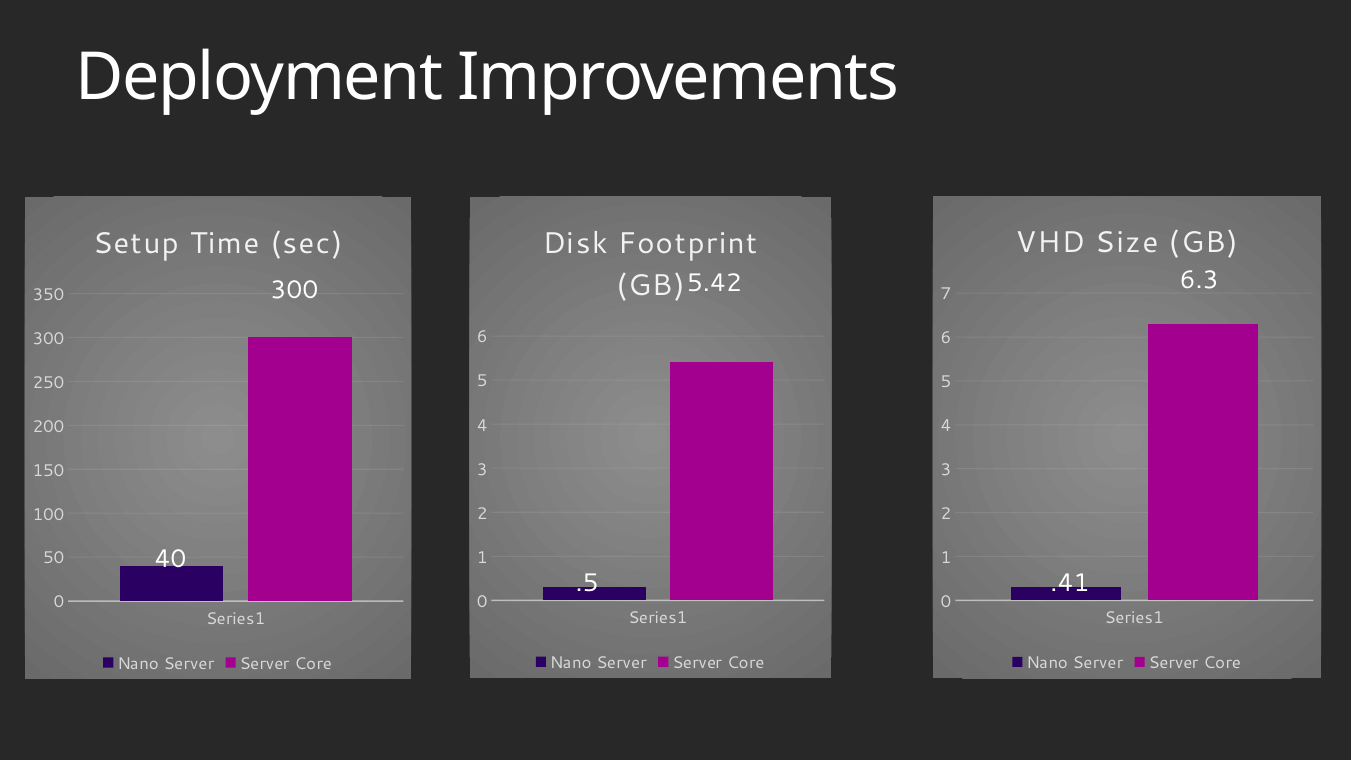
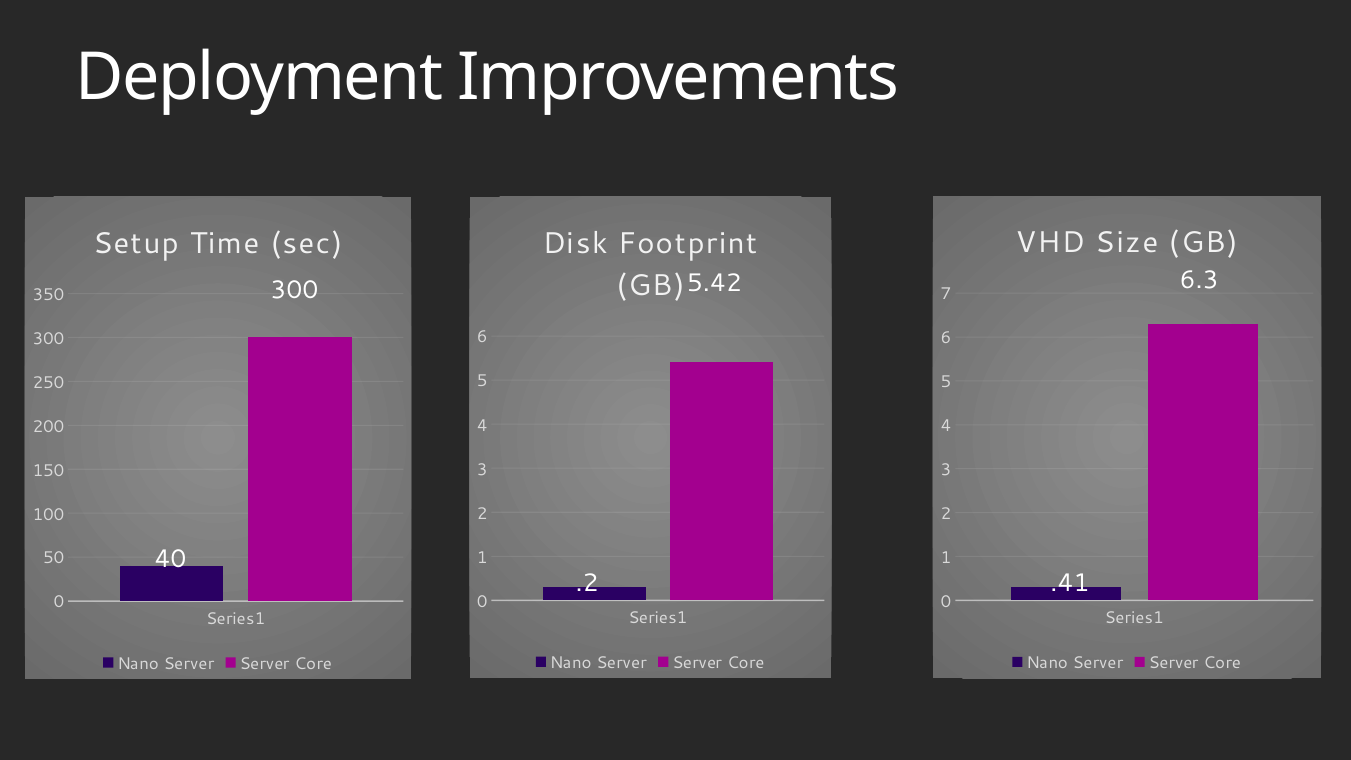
.5: .5 -> .2
